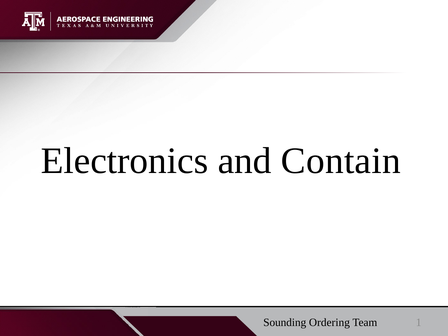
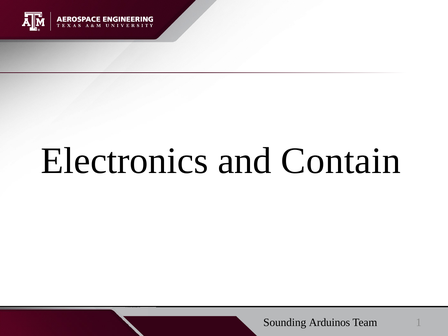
Ordering: Ordering -> Arduinos
